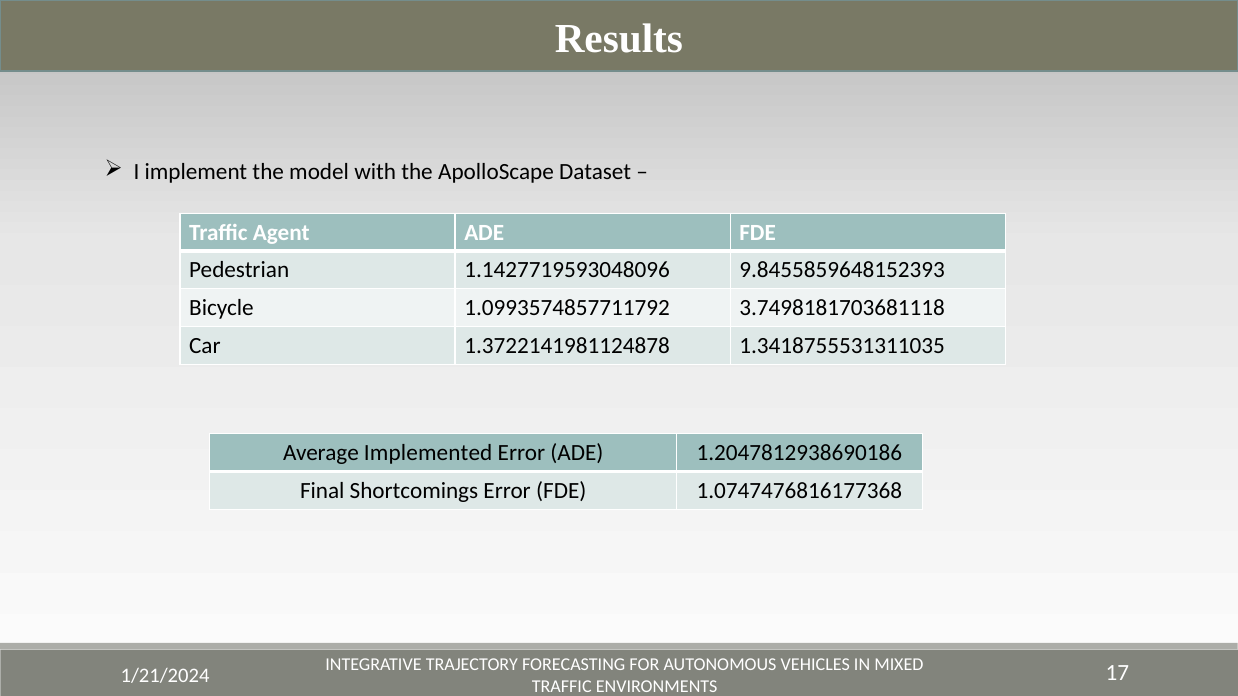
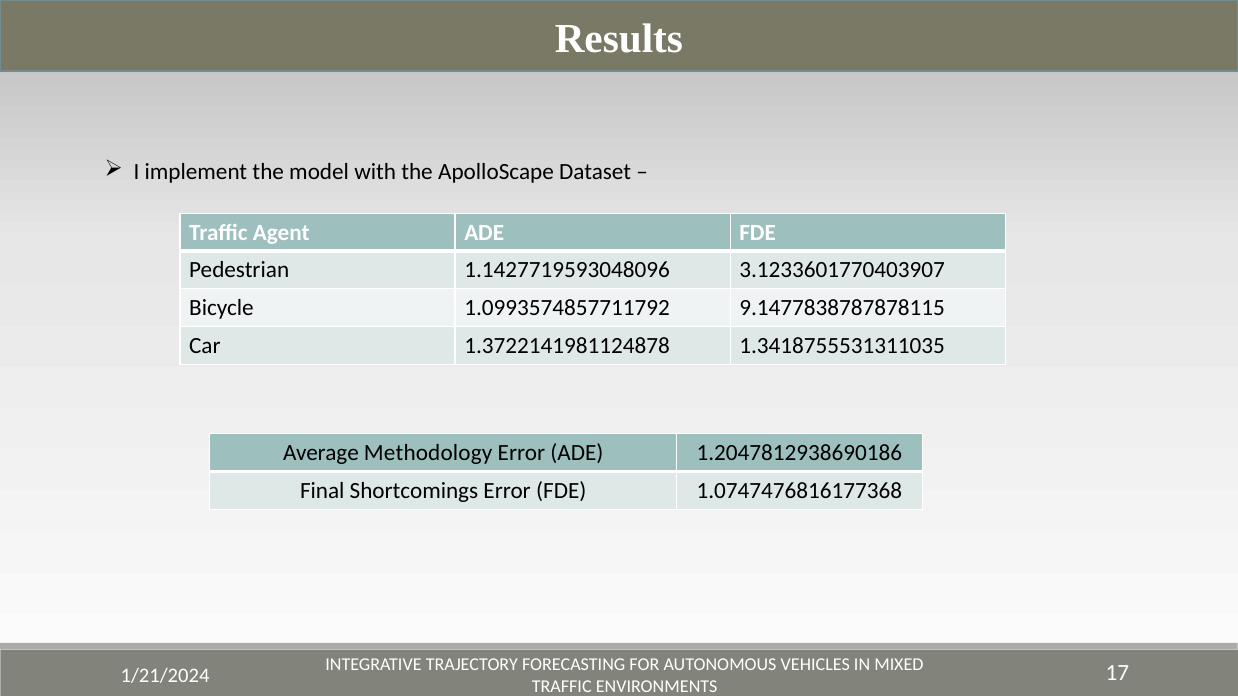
9.8455859648152393: 9.8455859648152393 -> 3.1233601770403907
3.7498181703681118: 3.7498181703681118 -> 9.1477838787878115
Implemented: Implemented -> Methodology
